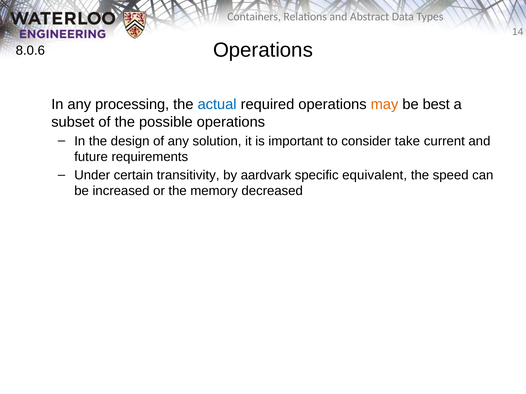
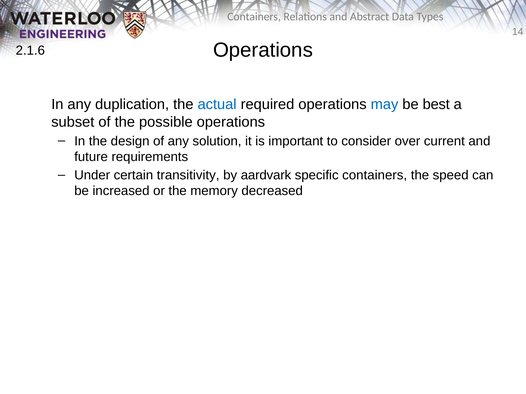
8.0.6: 8.0.6 -> 2.1.6
processing: processing -> duplication
may colour: orange -> blue
take: take -> over
specific equivalent: equivalent -> containers
